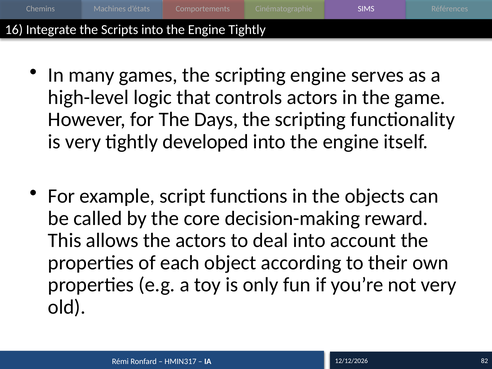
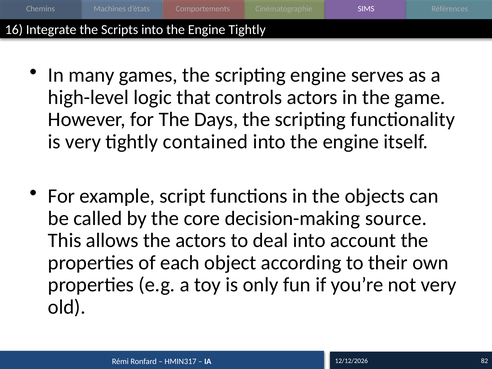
developed: developed -> contained
reward: reward -> source
